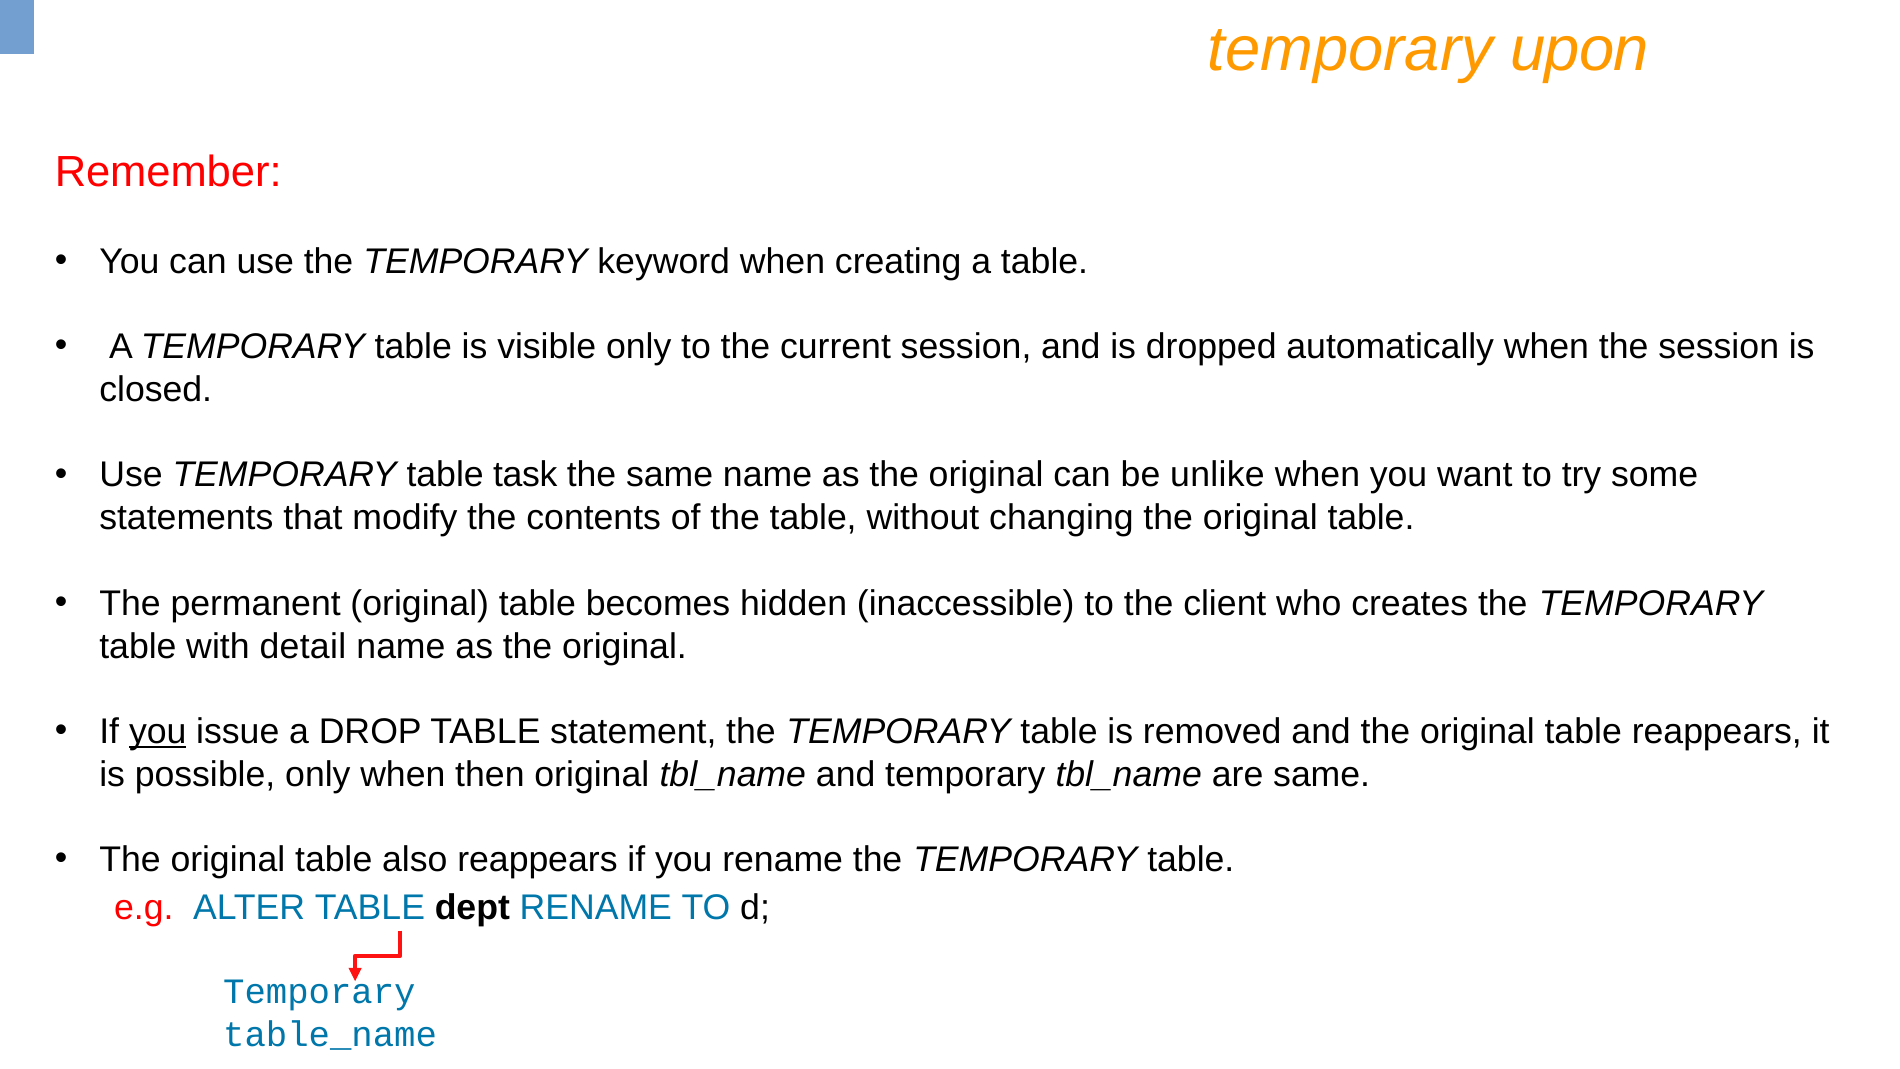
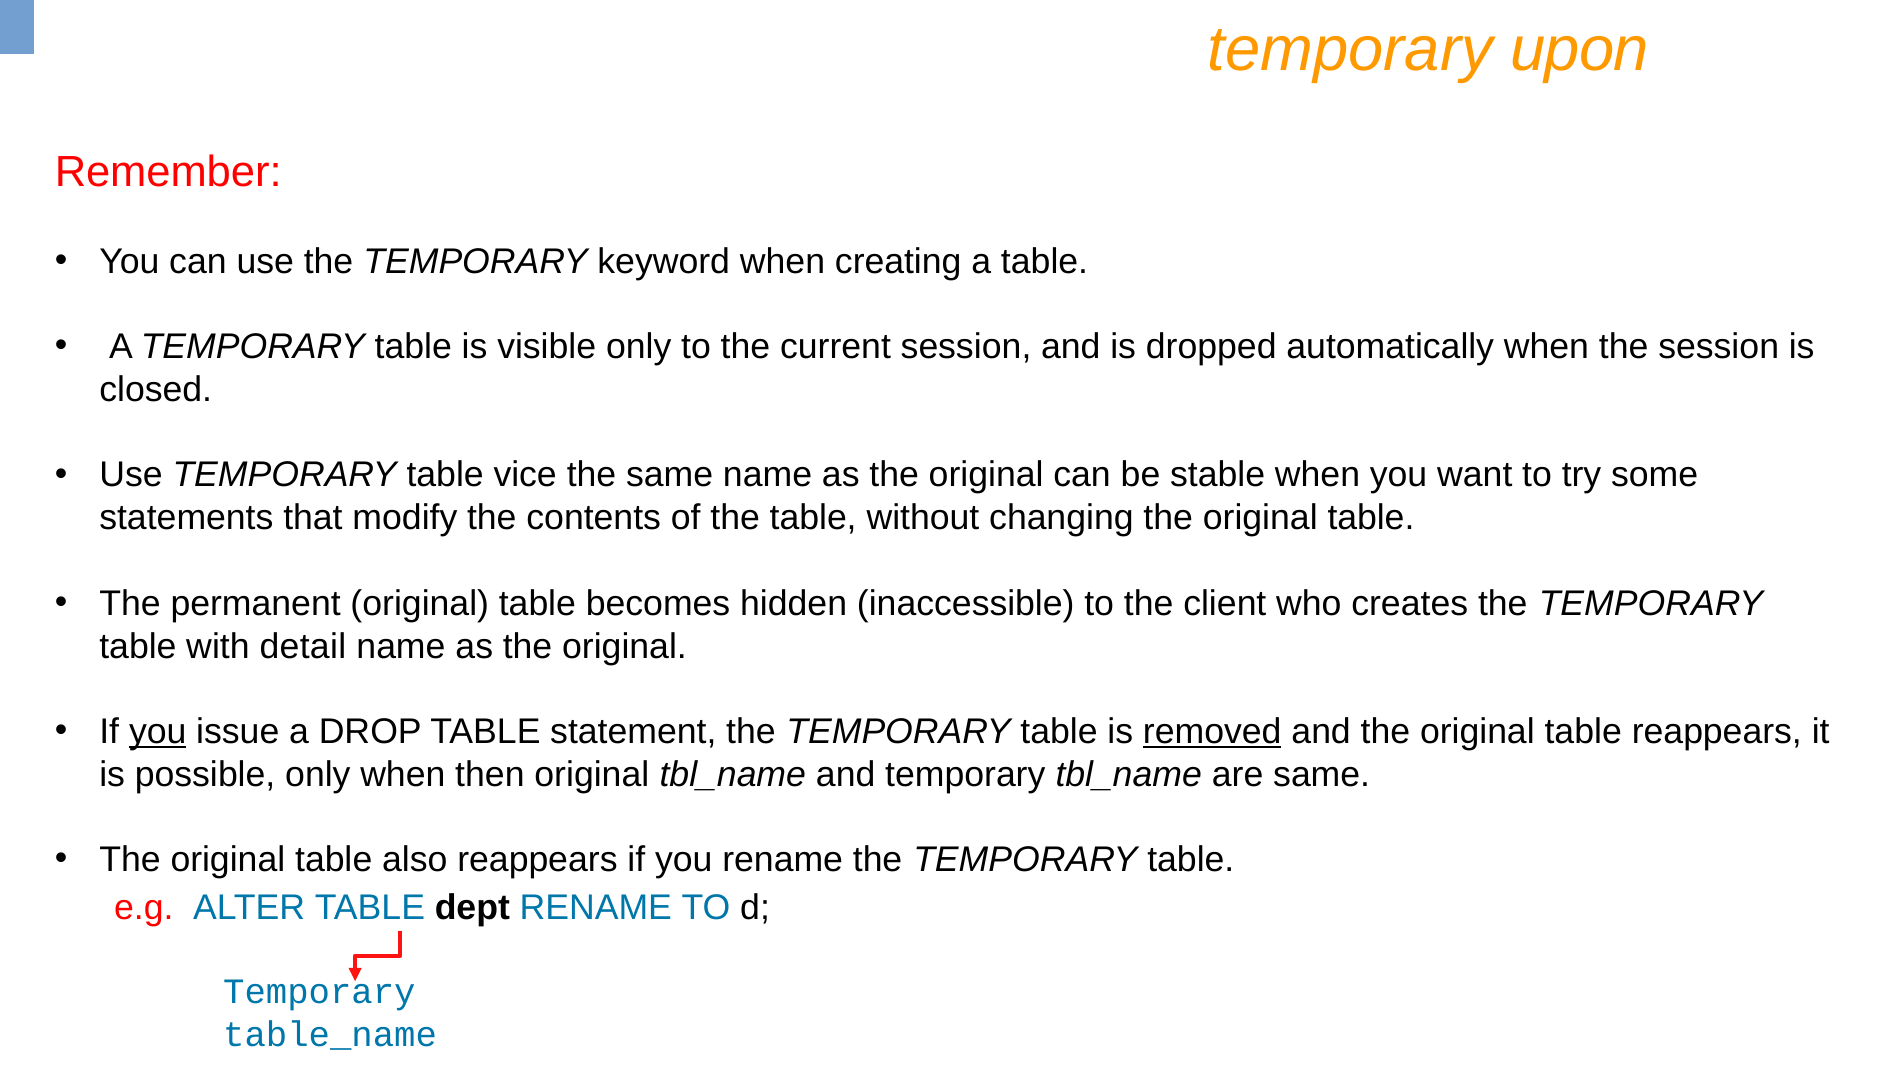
task: task -> vice
unlike: unlike -> stable
removed underline: none -> present
